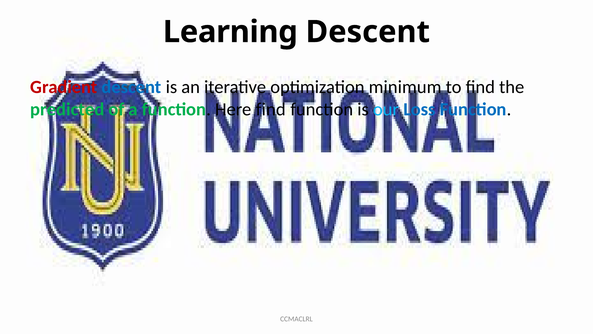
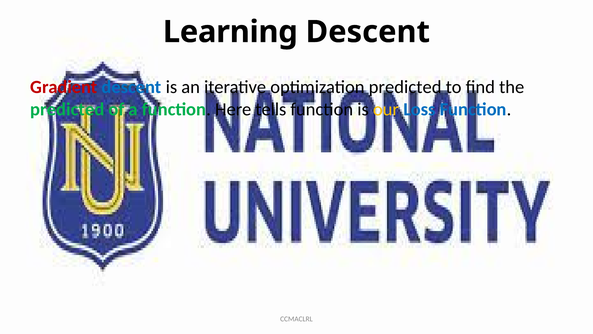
optimization minimum: minimum -> predicted
Here find: find -> tells
our colour: light blue -> yellow
